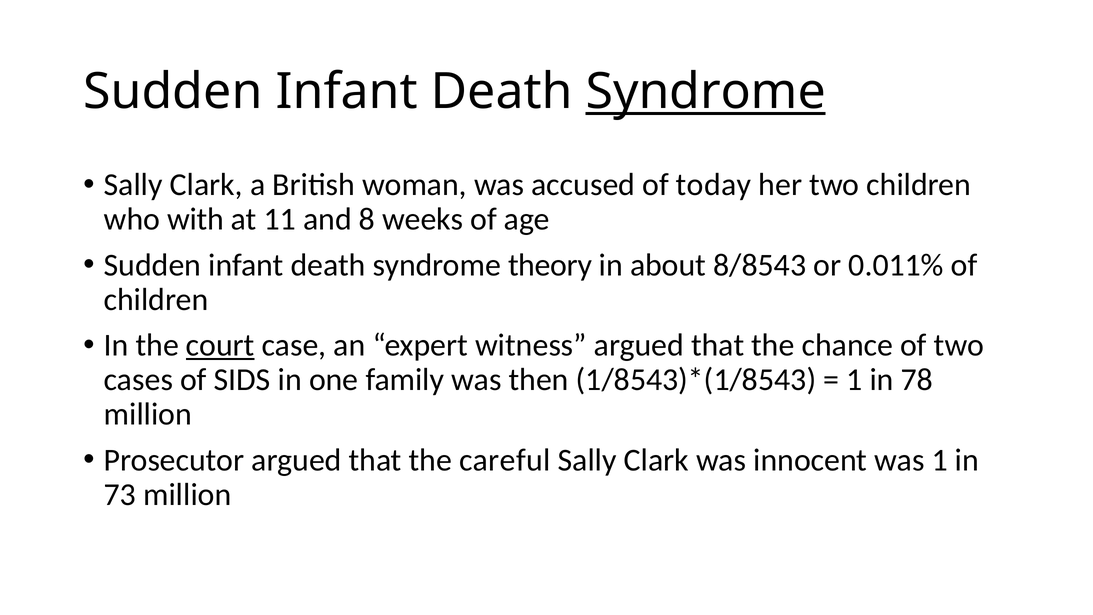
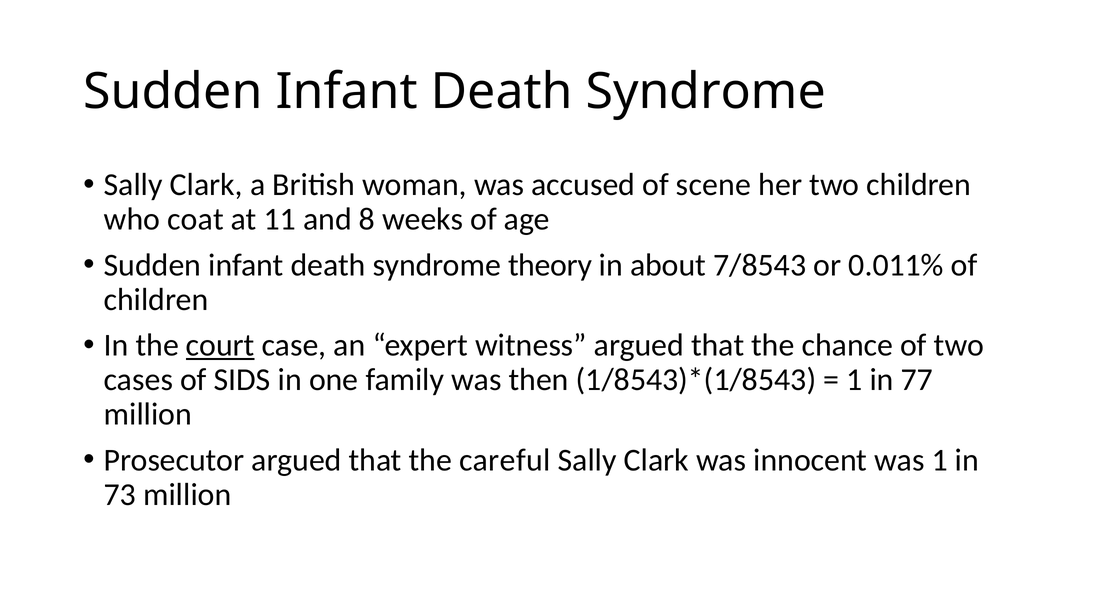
Syndrome at (706, 92) underline: present -> none
today: today -> scene
with: with -> coat
8/8543: 8/8543 -> 7/8543
78: 78 -> 77
